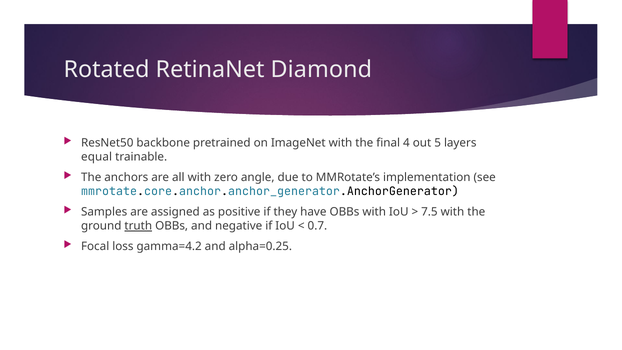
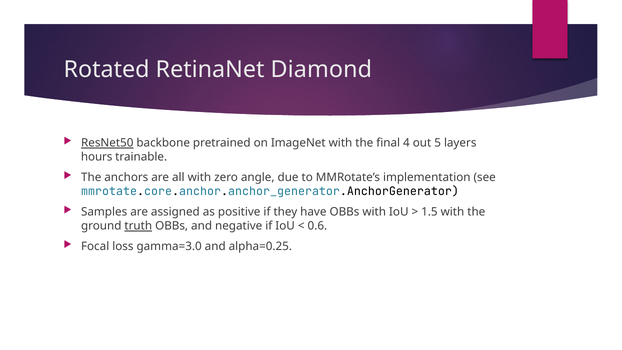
ResNet50 underline: none -> present
equal: equal -> hours
7.5: 7.5 -> 1.5
0.7: 0.7 -> 0.6
gamma=4.2: gamma=4.2 -> gamma=3.0
